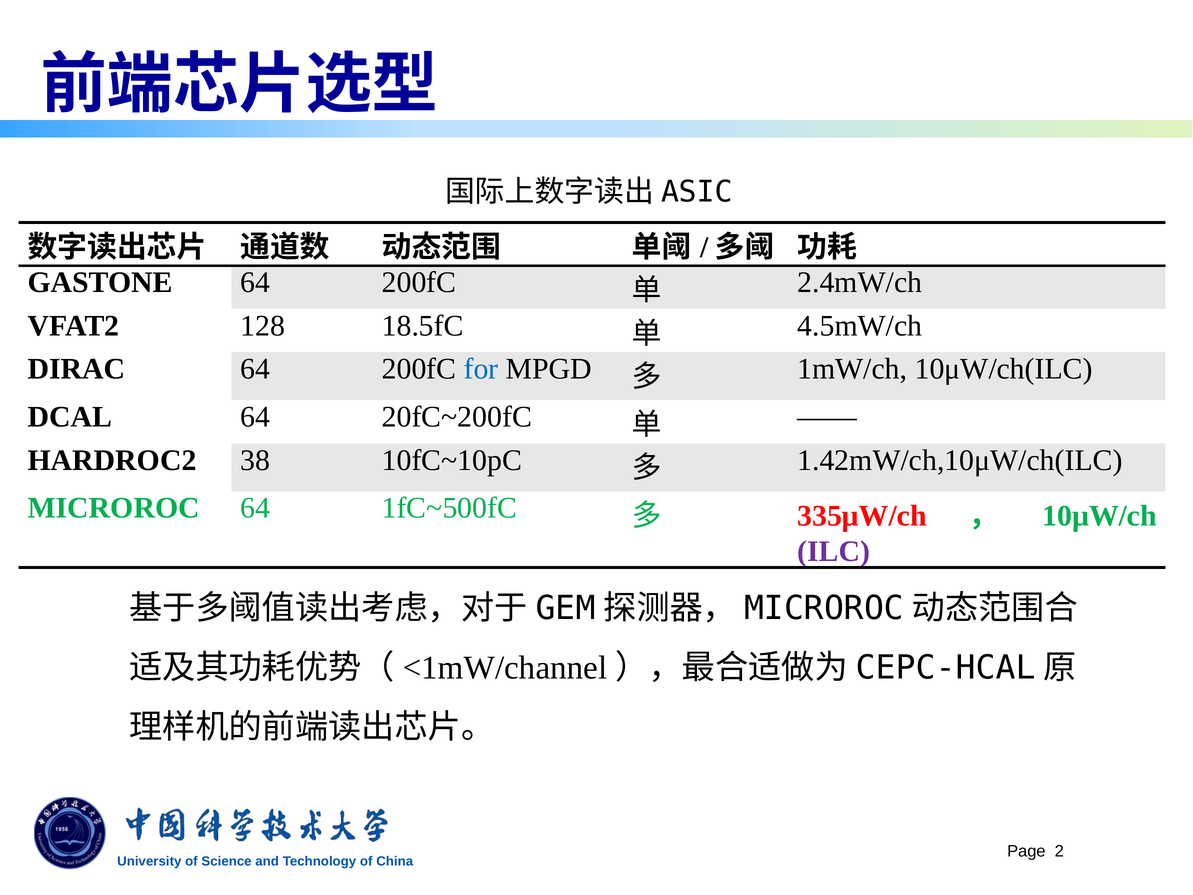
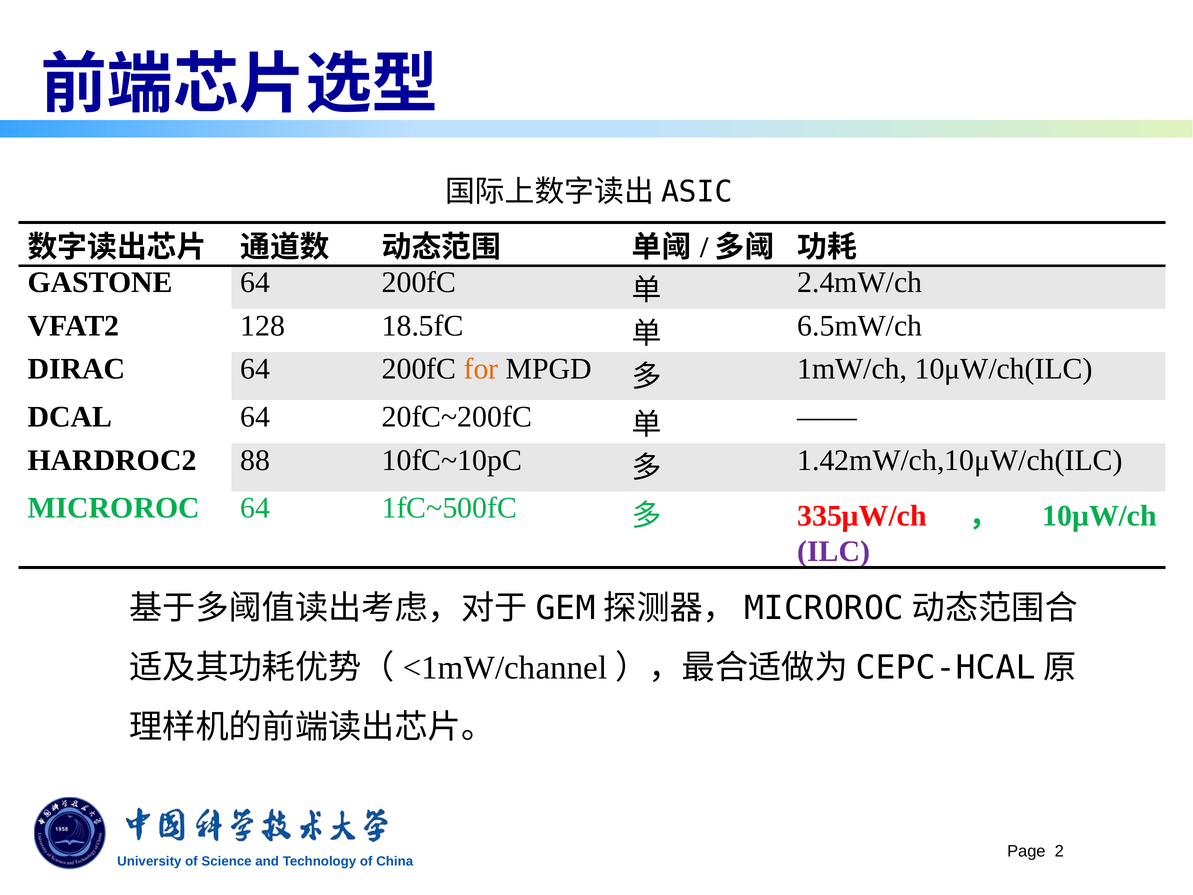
4.5mW/ch: 4.5mW/ch -> 6.5mW/ch
for colour: blue -> orange
38: 38 -> 88
